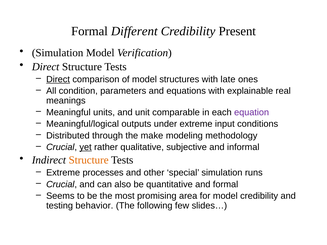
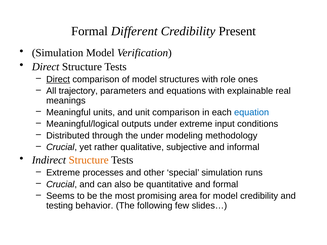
late: late -> role
condition: condition -> trajectory
unit comparable: comparable -> comparison
equation colour: purple -> blue
the make: make -> under
yet underline: present -> none
